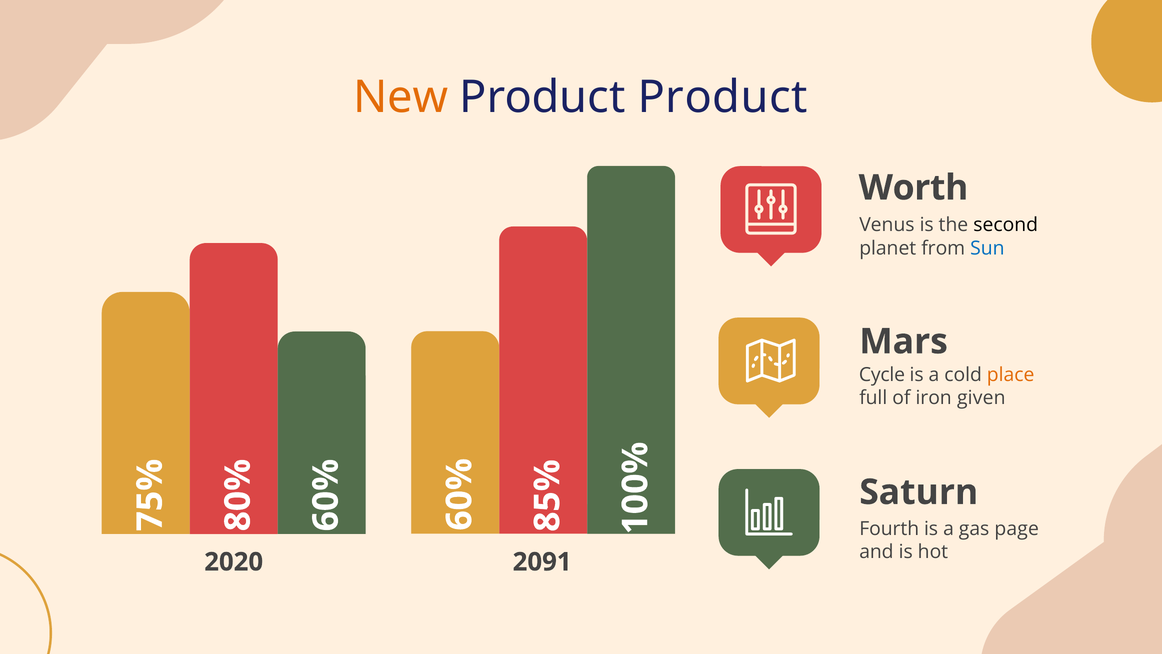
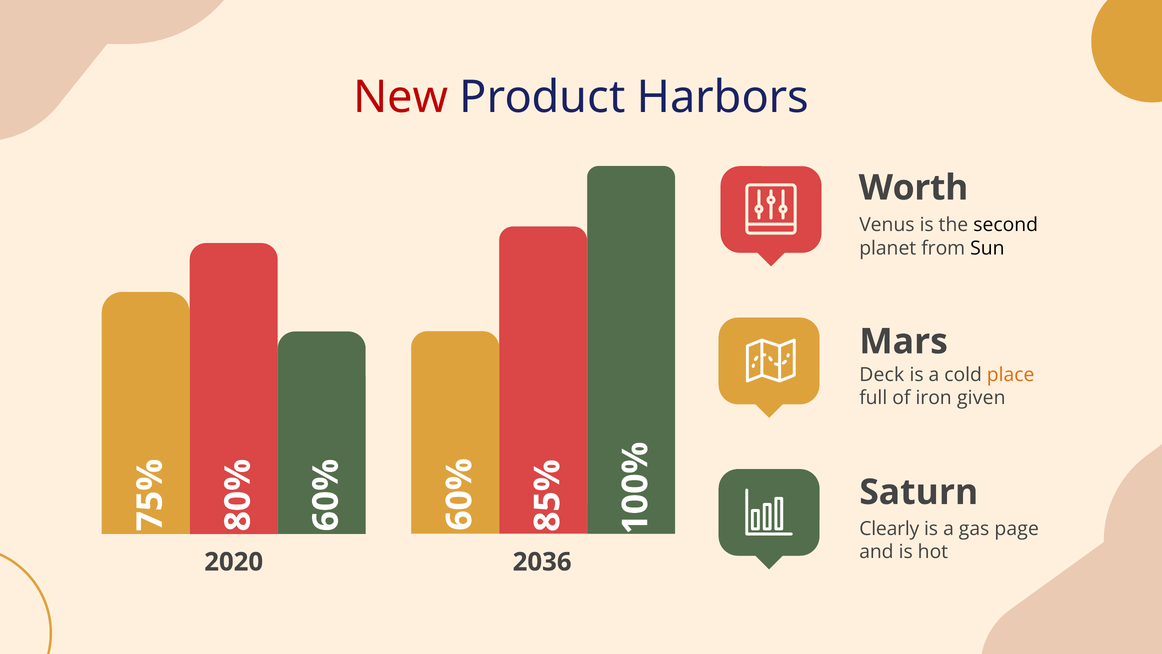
New colour: orange -> red
Product Product: Product -> Harbors
Sun colour: blue -> black
Cycle: Cycle -> Deck
Fourth: Fourth -> Clearly
2091: 2091 -> 2036
